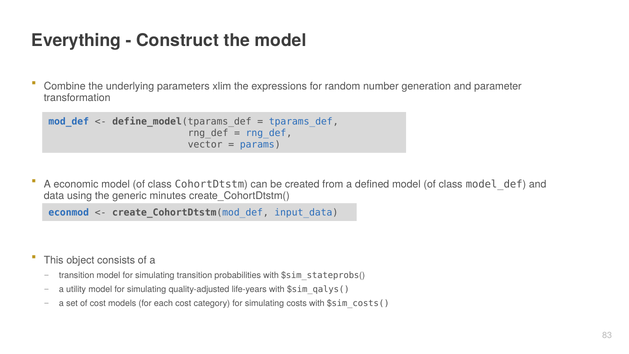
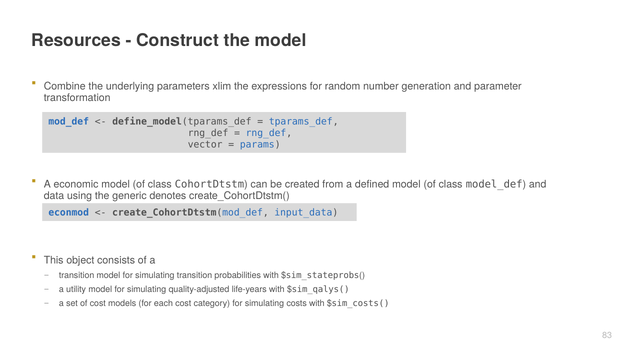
Everything: Everything -> Resources
minutes: minutes -> denotes
